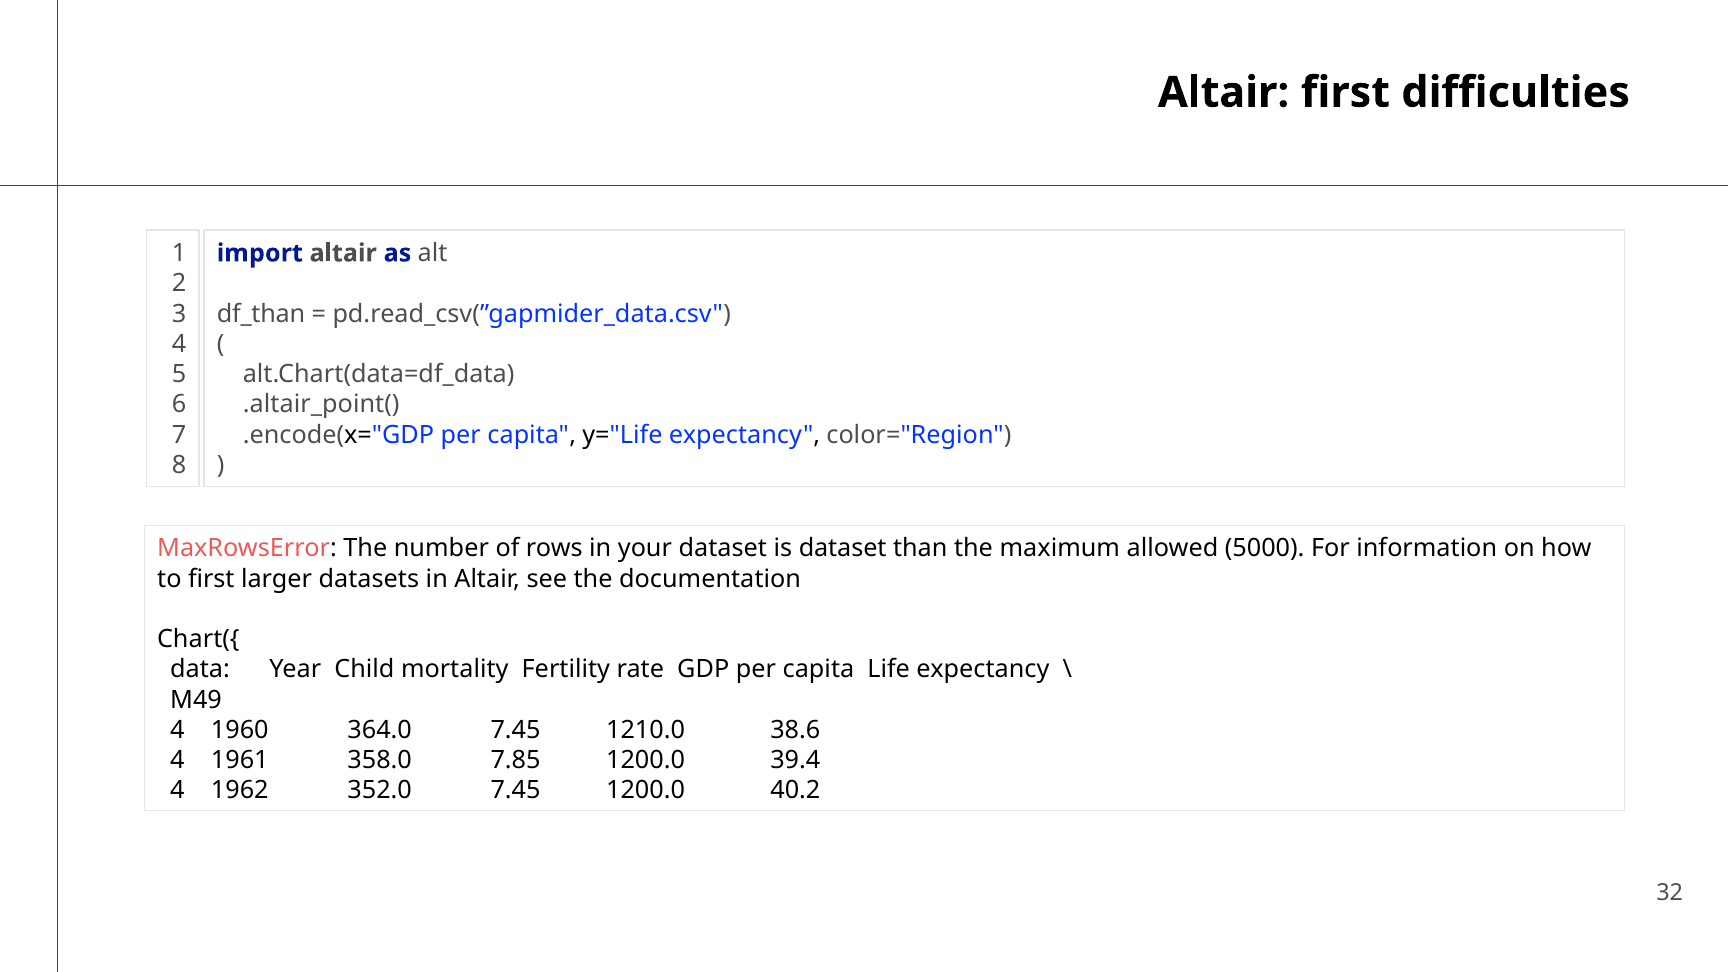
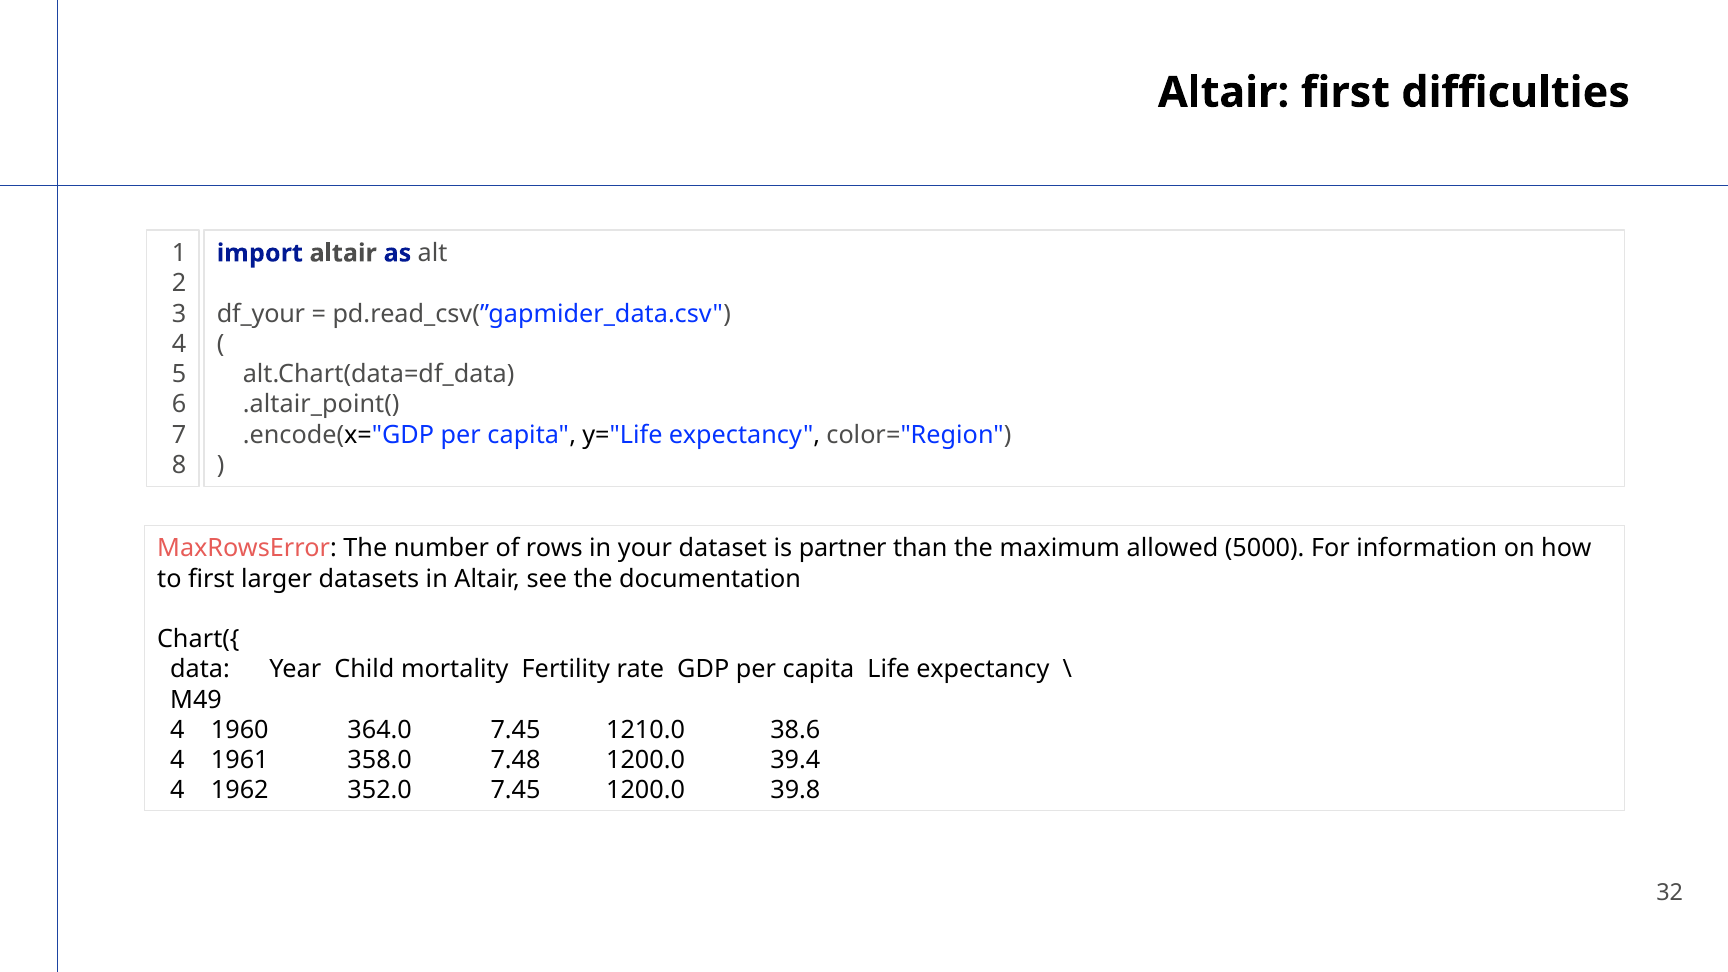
df_than: df_than -> df_your
is dataset: dataset -> partner
7.85: 7.85 -> 7.48
40.2: 40.2 -> 39.8
